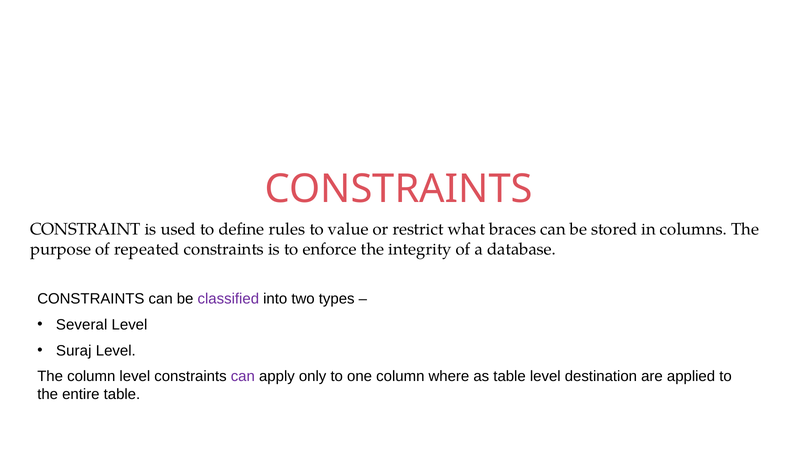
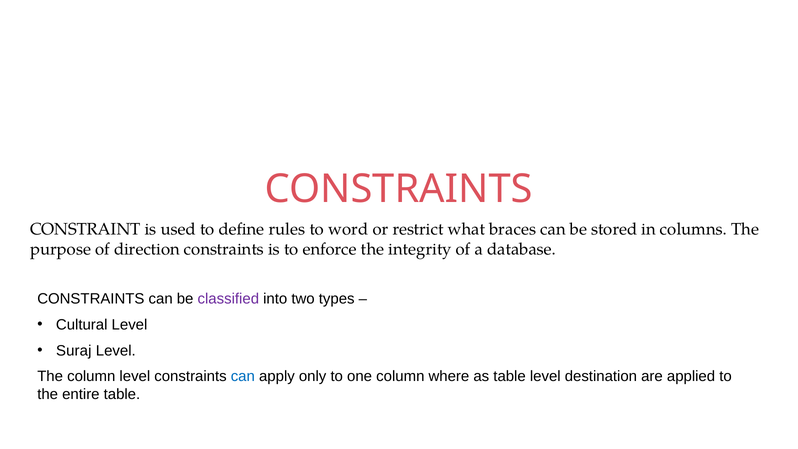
value: value -> word
repeated: repeated -> direction
Several: Several -> Cultural
can at (243, 376) colour: purple -> blue
